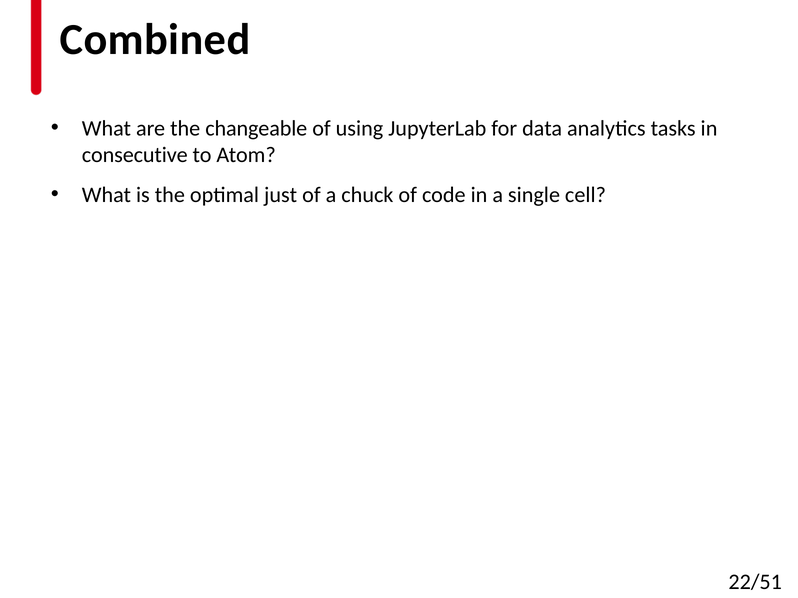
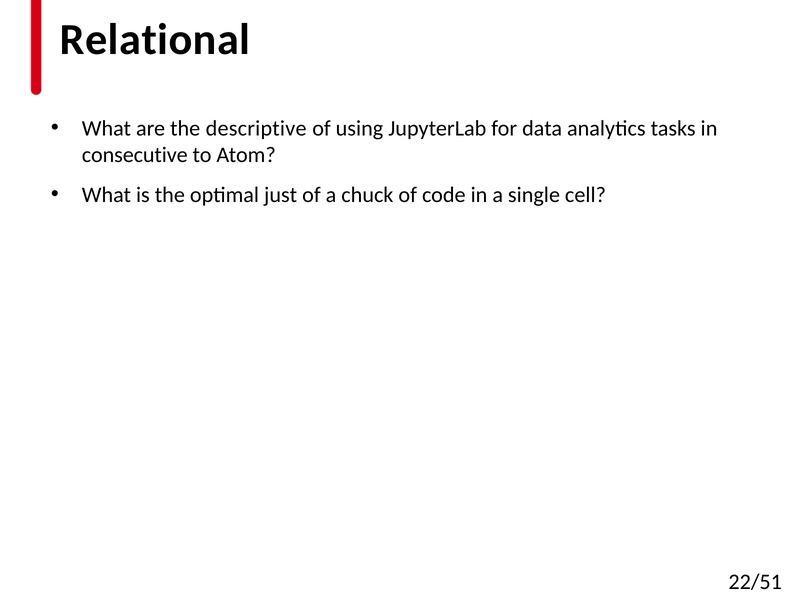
Combined: Combined -> Relational
changeable: changeable -> descriptive
